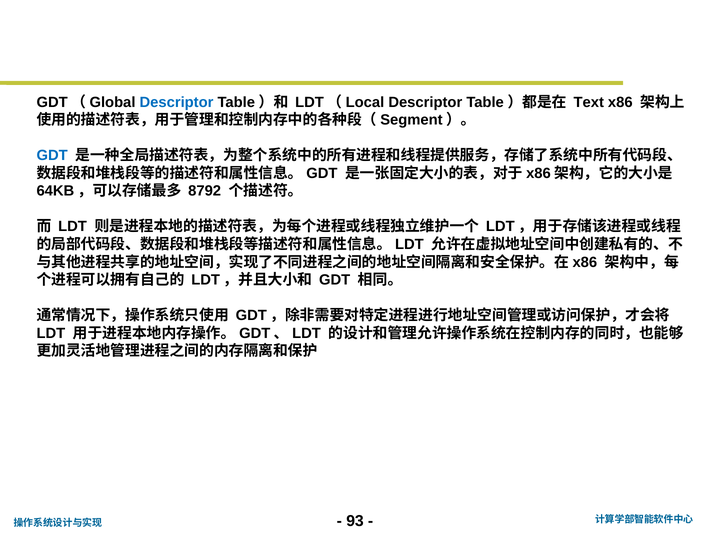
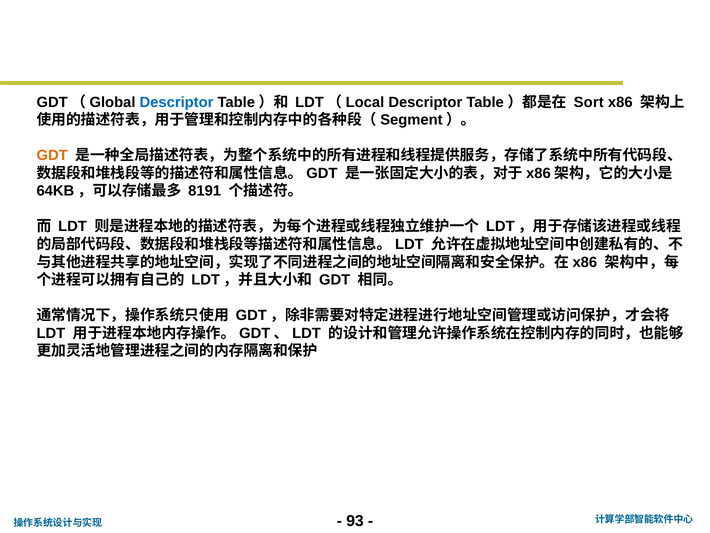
Text: Text -> Sort
GDT at (52, 155) colour: blue -> orange
8792: 8792 -> 8191
